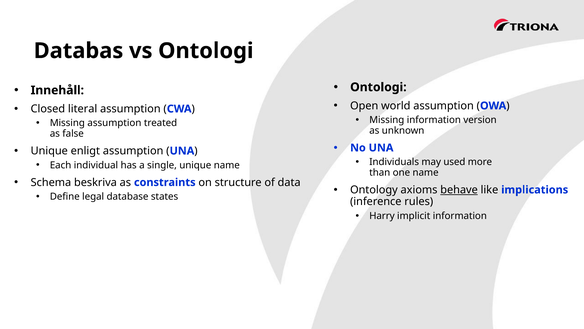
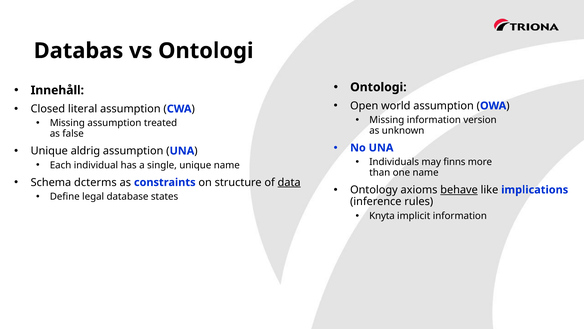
enligt: enligt -> aldrig
used: used -> finns
beskriva: beskriva -> dcterms
data underline: none -> present
Harry: Harry -> Knyta
